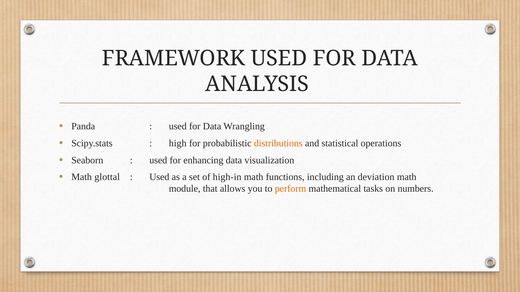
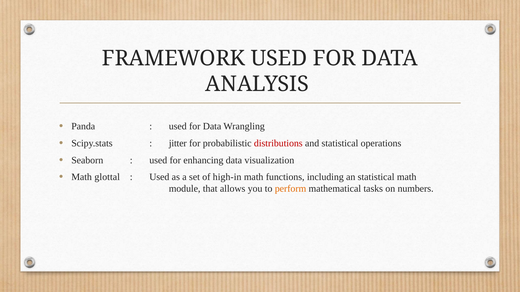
high: high -> jitter
distributions colour: orange -> red
an deviation: deviation -> statistical
